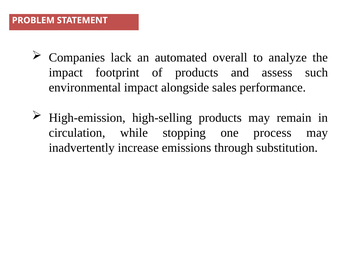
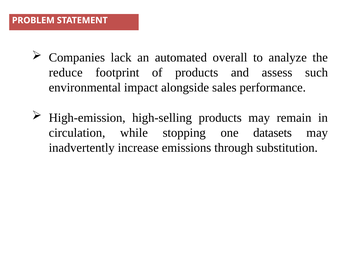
impact at (66, 72): impact -> reduce
process: process -> datasets
